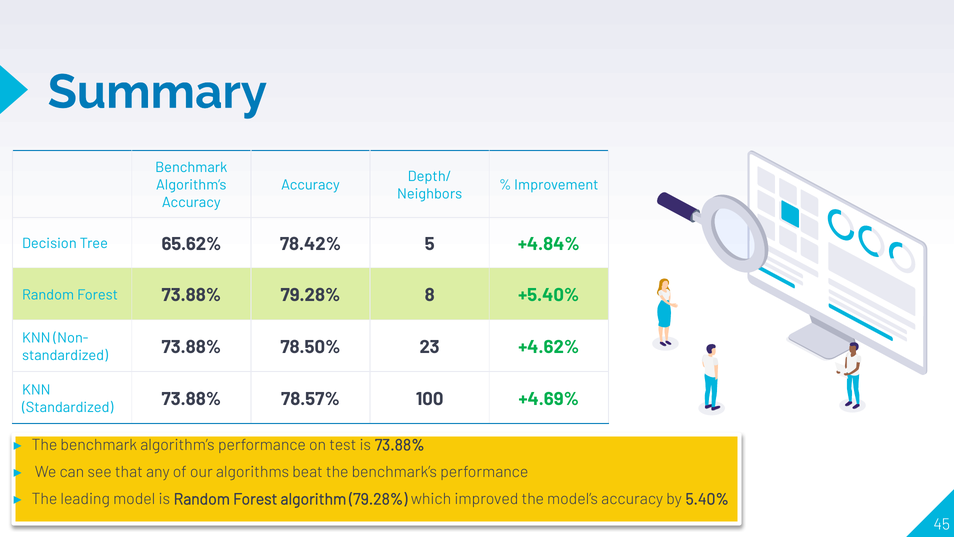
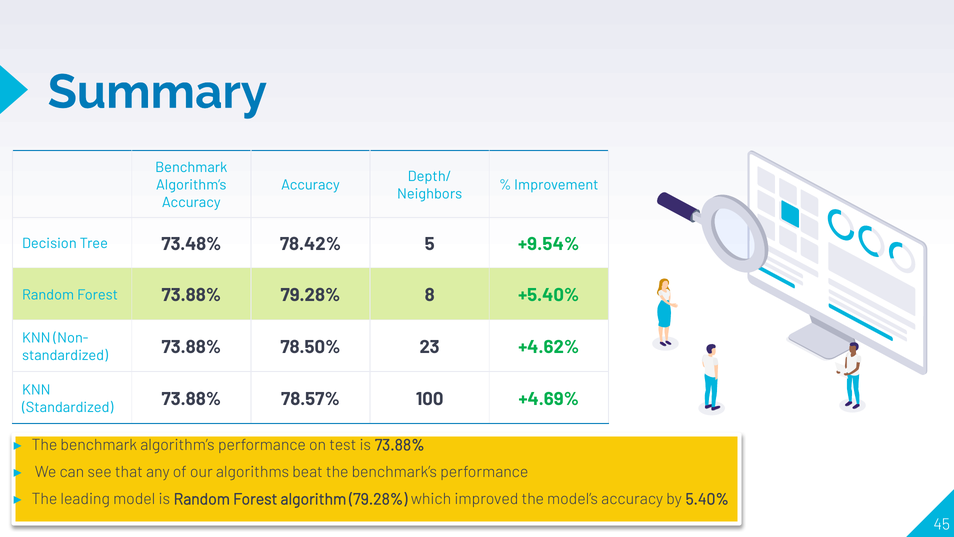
65.62%: 65.62% -> 73.48%
+4.84%: +4.84% -> +9.54%
